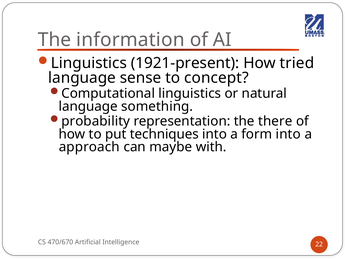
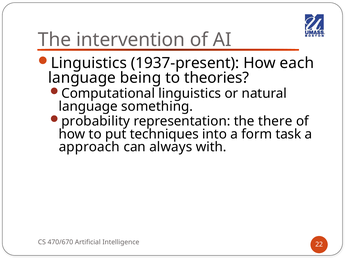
information: information -> intervention
1921-present: 1921-present -> 1937-present
tried: tried -> each
sense: sense -> being
concept: concept -> theories
form into: into -> task
maybe: maybe -> always
